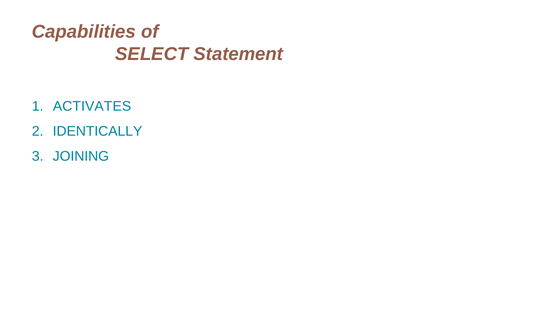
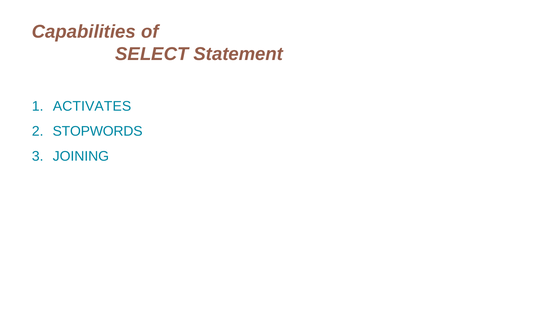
IDENTICALLY: IDENTICALLY -> STOPWORDS
